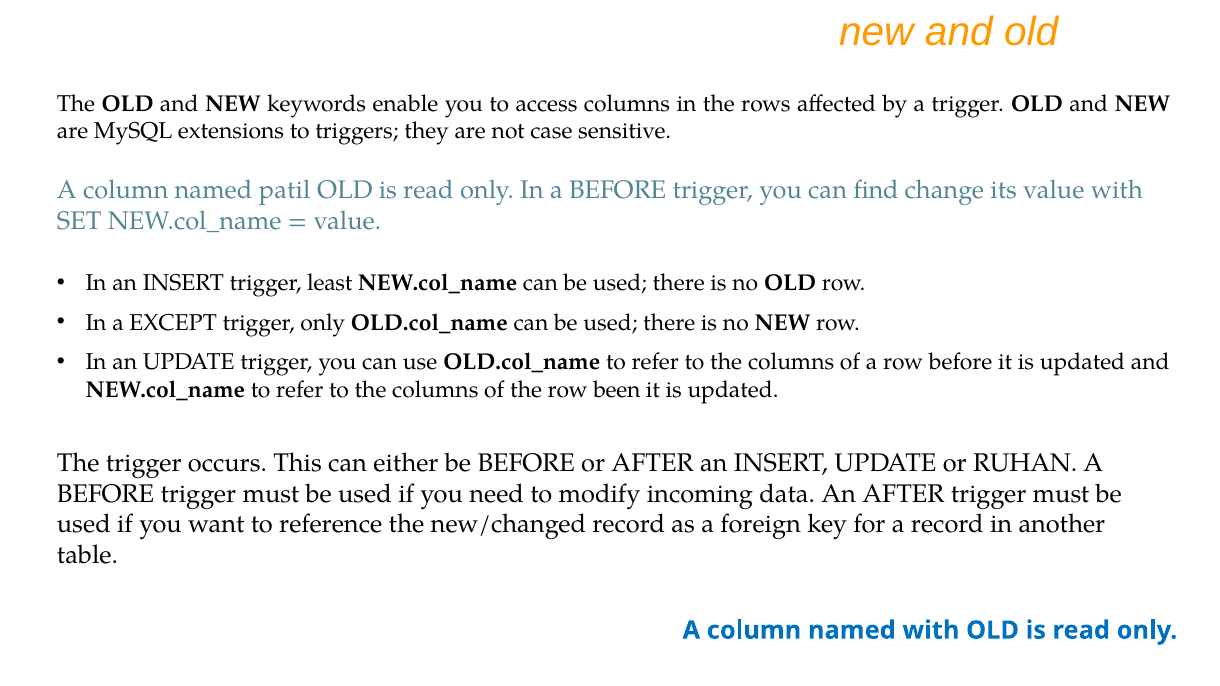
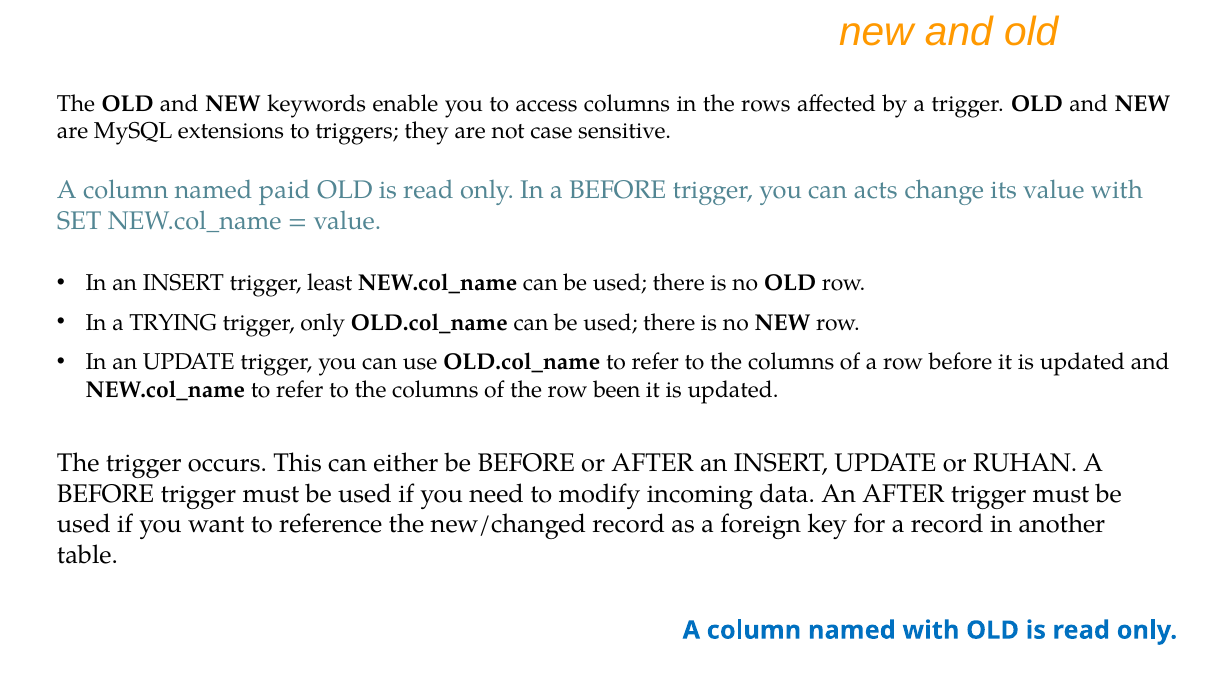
patil: patil -> paid
find: find -> acts
EXCEPT: EXCEPT -> TRYING
